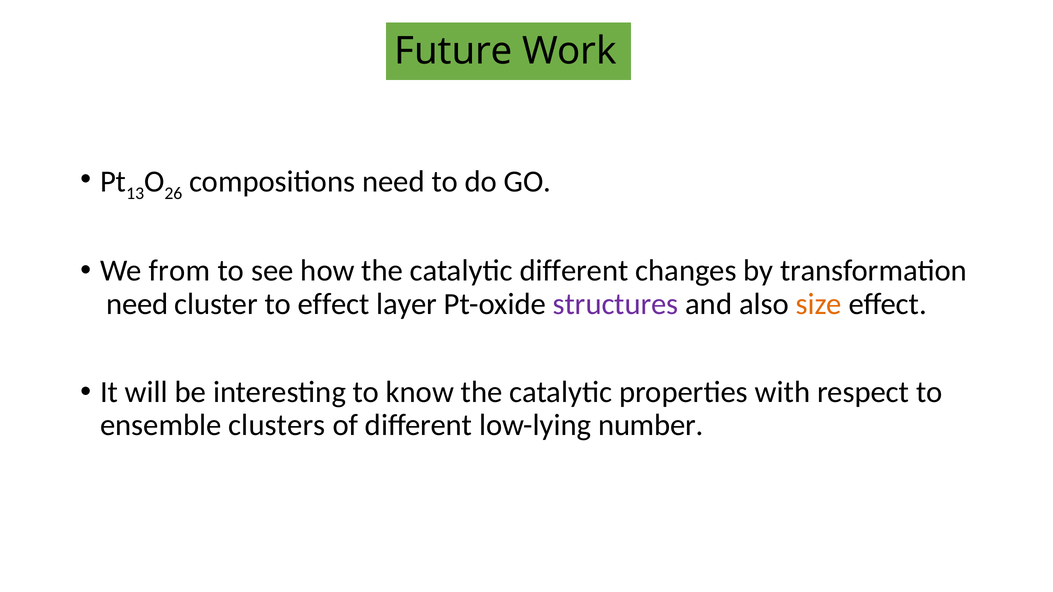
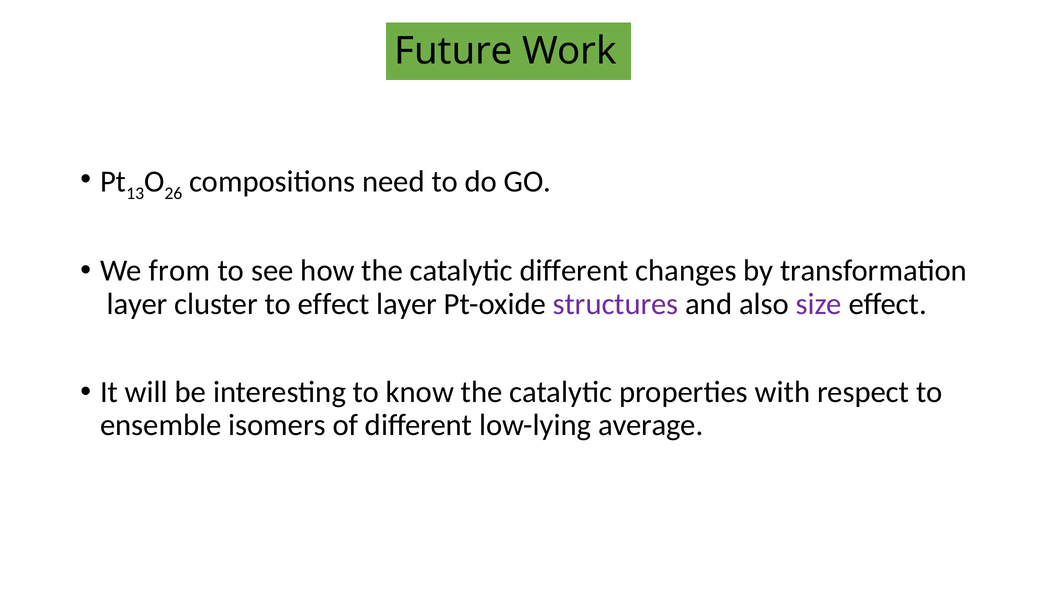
need at (137, 304): need -> layer
size colour: orange -> purple
clusters: clusters -> isomers
number: number -> average
